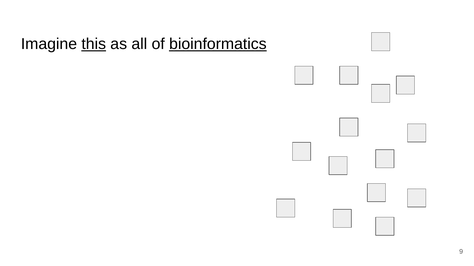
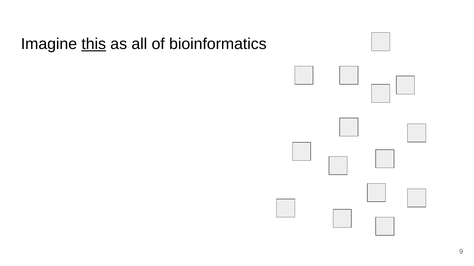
bioinformatics underline: present -> none
